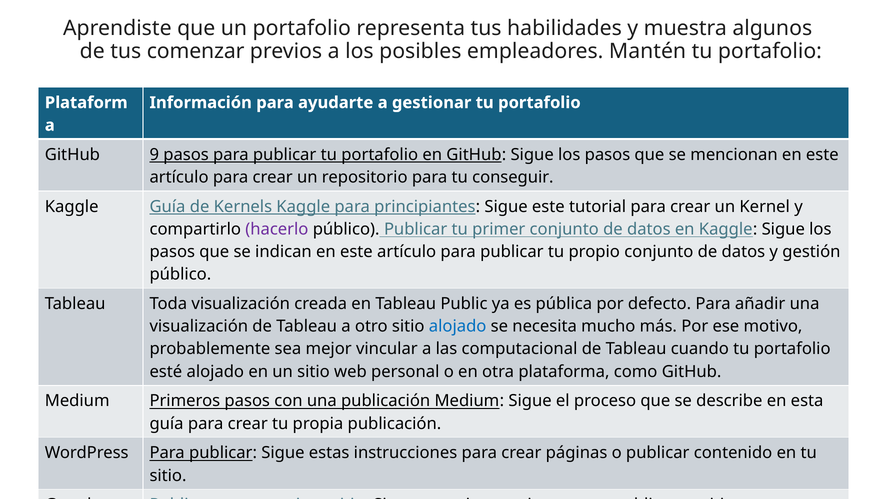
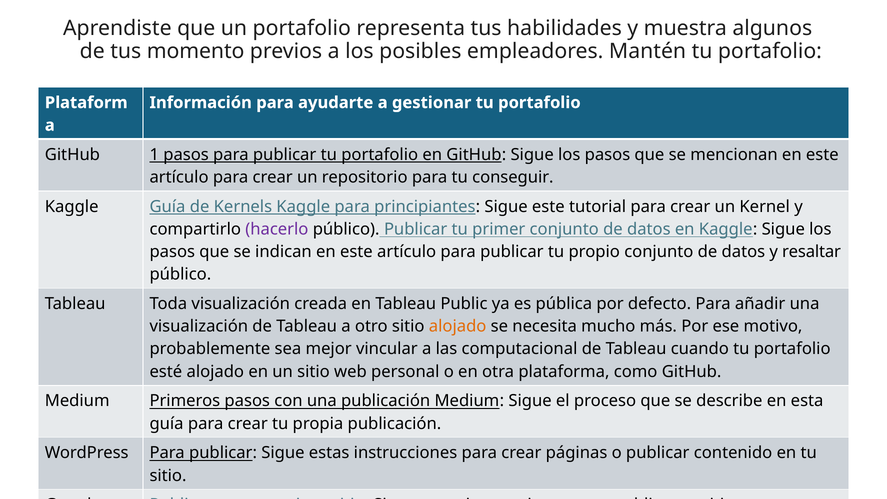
comenzar: comenzar -> momento
9: 9 -> 1
gestión: gestión -> resaltar
alojado at (458, 326) colour: blue -> orange
